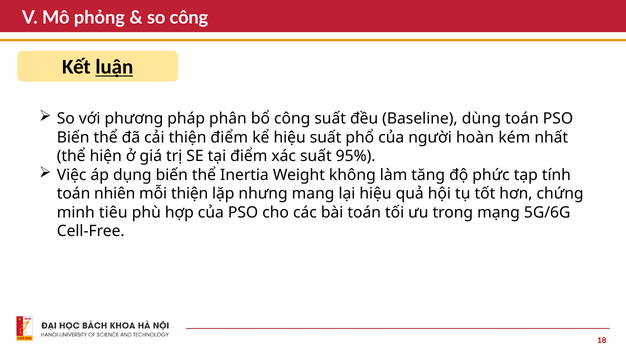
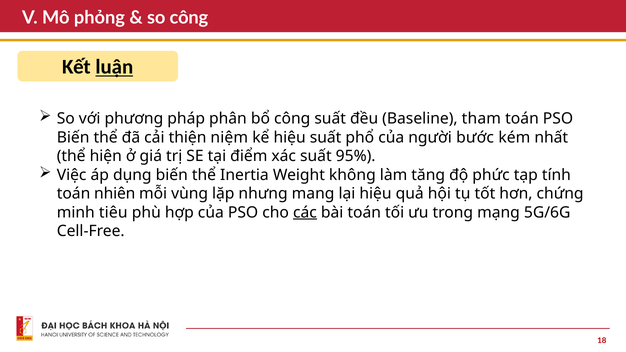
dùng: dùng -> tham
thiện điểm: điểm -> niệm
hoàn: hoàn -> bước
mỗi thiện: thiện -> vùng
các underline: none -> present
